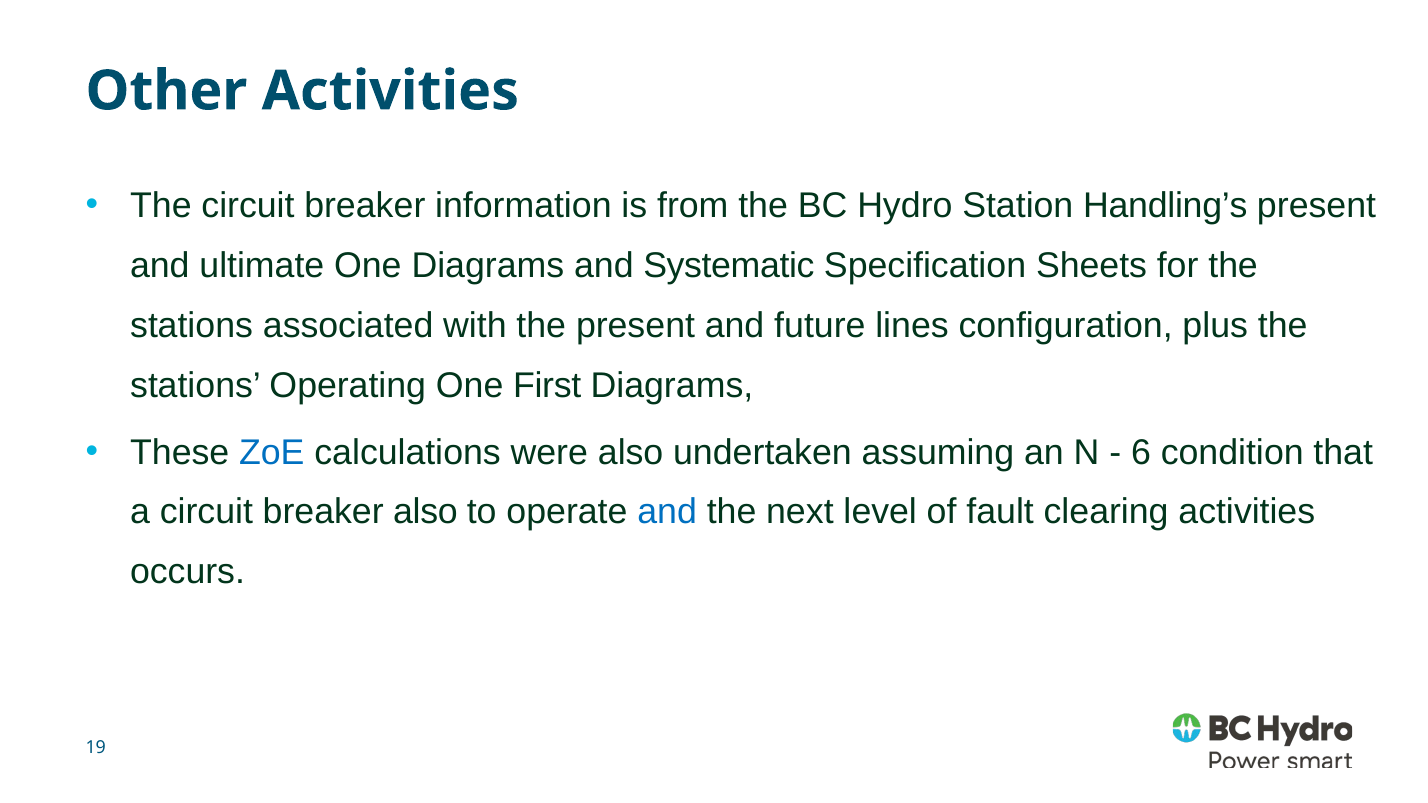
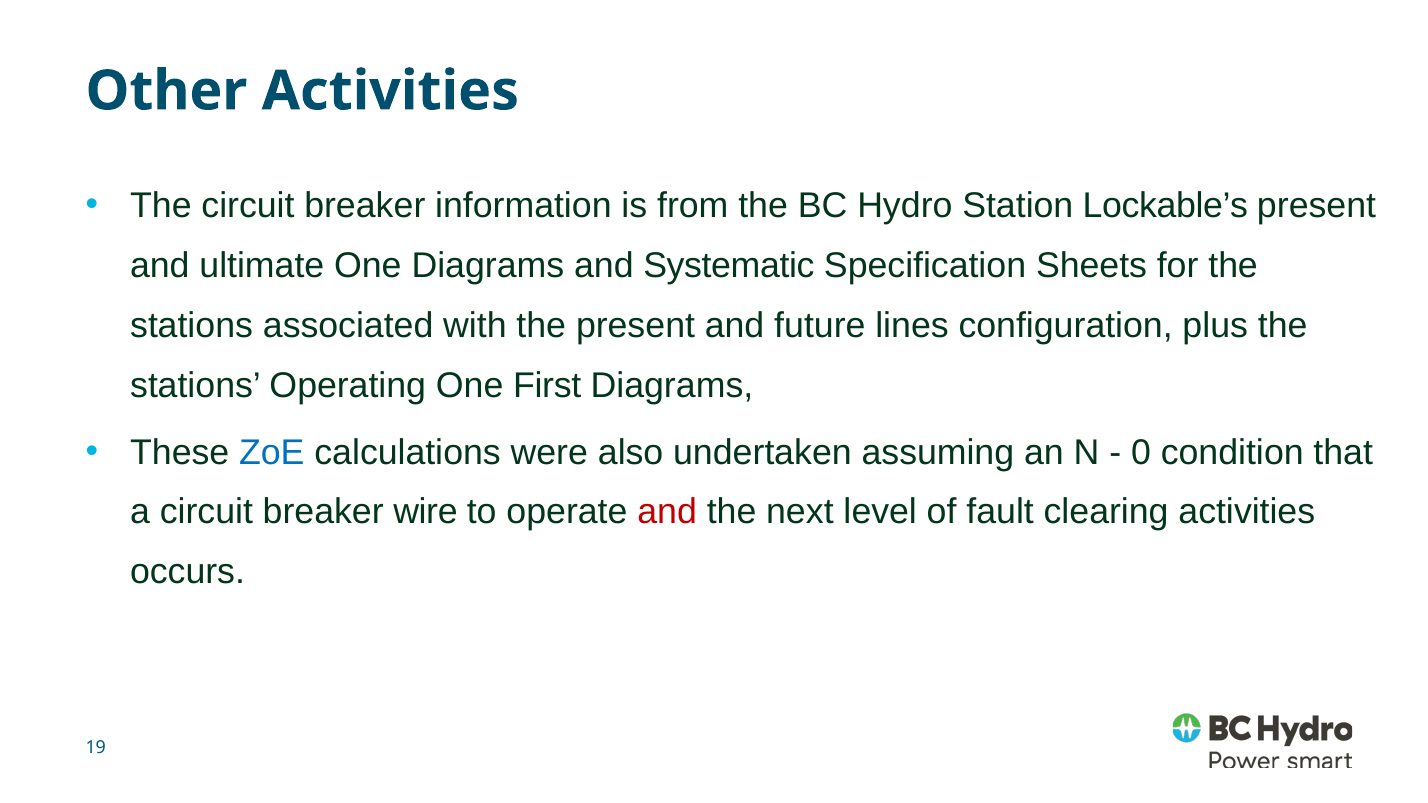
Handling’s: Handling’s -> Lockable’s
6: 6 -> 0
breaker also: also -> wire
and at (667, 512) colour: blue -> red
